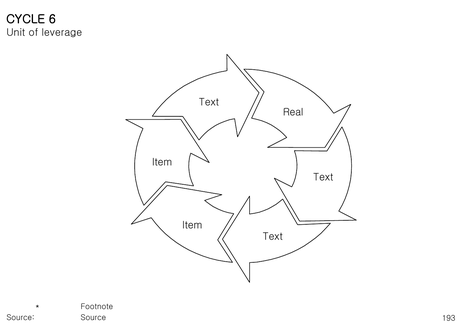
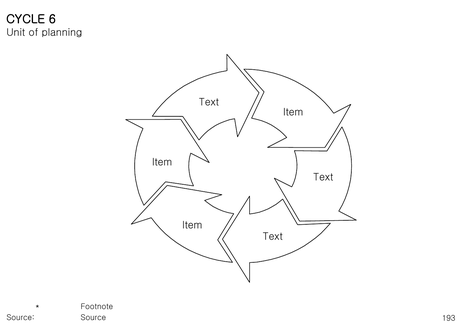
leverage: leverage -> planning
Real at (293, 112): Real -> Item
